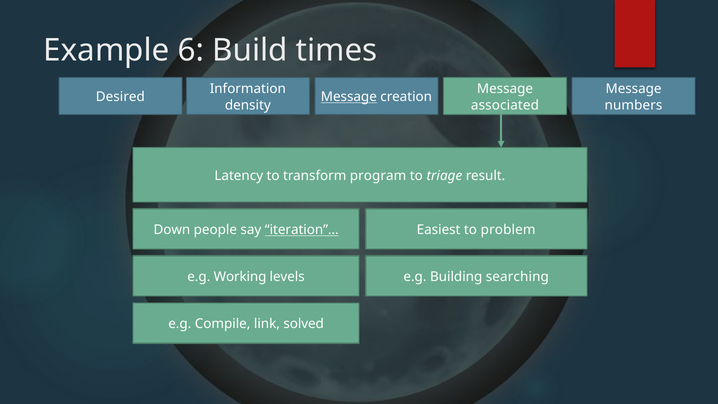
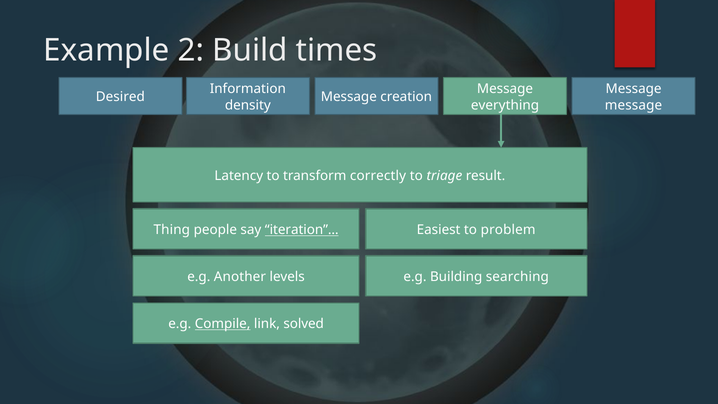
6: 6 -> 2
Message at (349, 97) underline: present -> none
associated: associated -> everything
numbers at (633, 105): numbers -> message
program: program -> correctly
Down: Down -> Thing
Working: Working -> Another
Compile underline: none -> present
